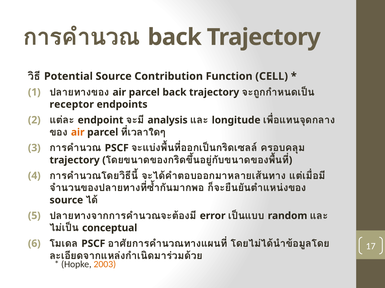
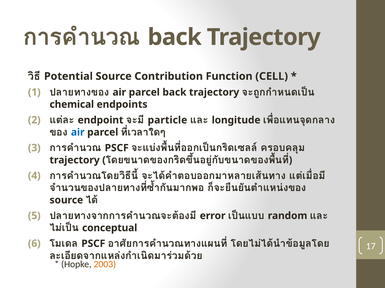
receptor: receptor -> chemical
analysis: analysis -> particle
air at (78, 133) colour: orange -> blue
